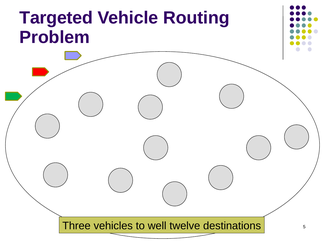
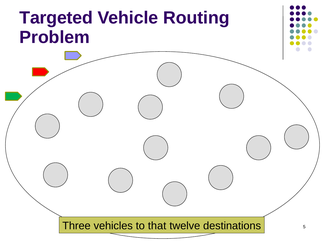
well: well -> that
